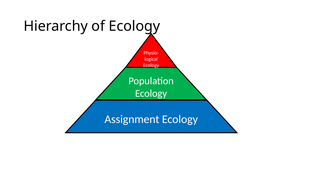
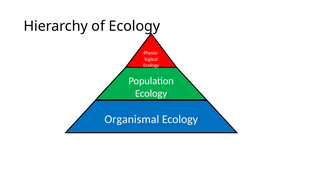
Assignment: Assignment -> Organismal
